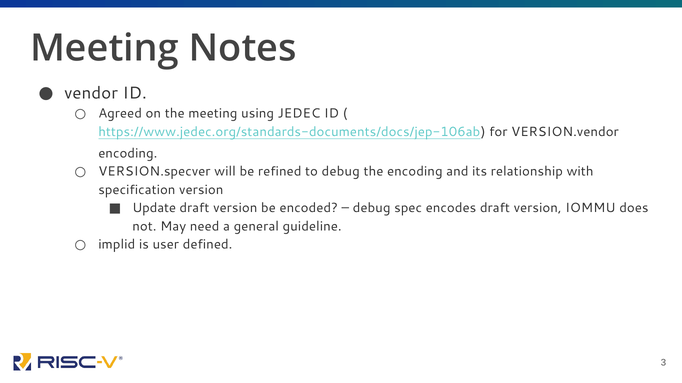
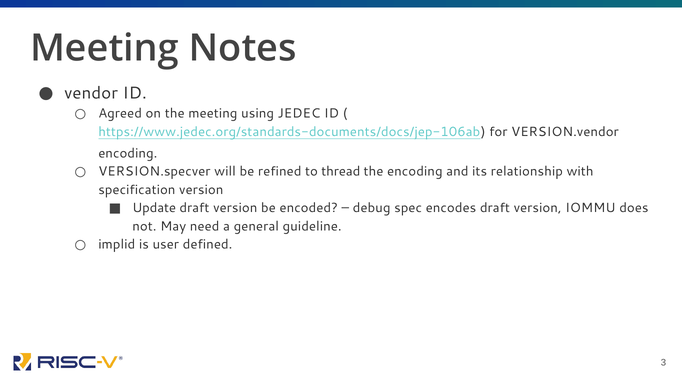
to debug: debug -> thread
